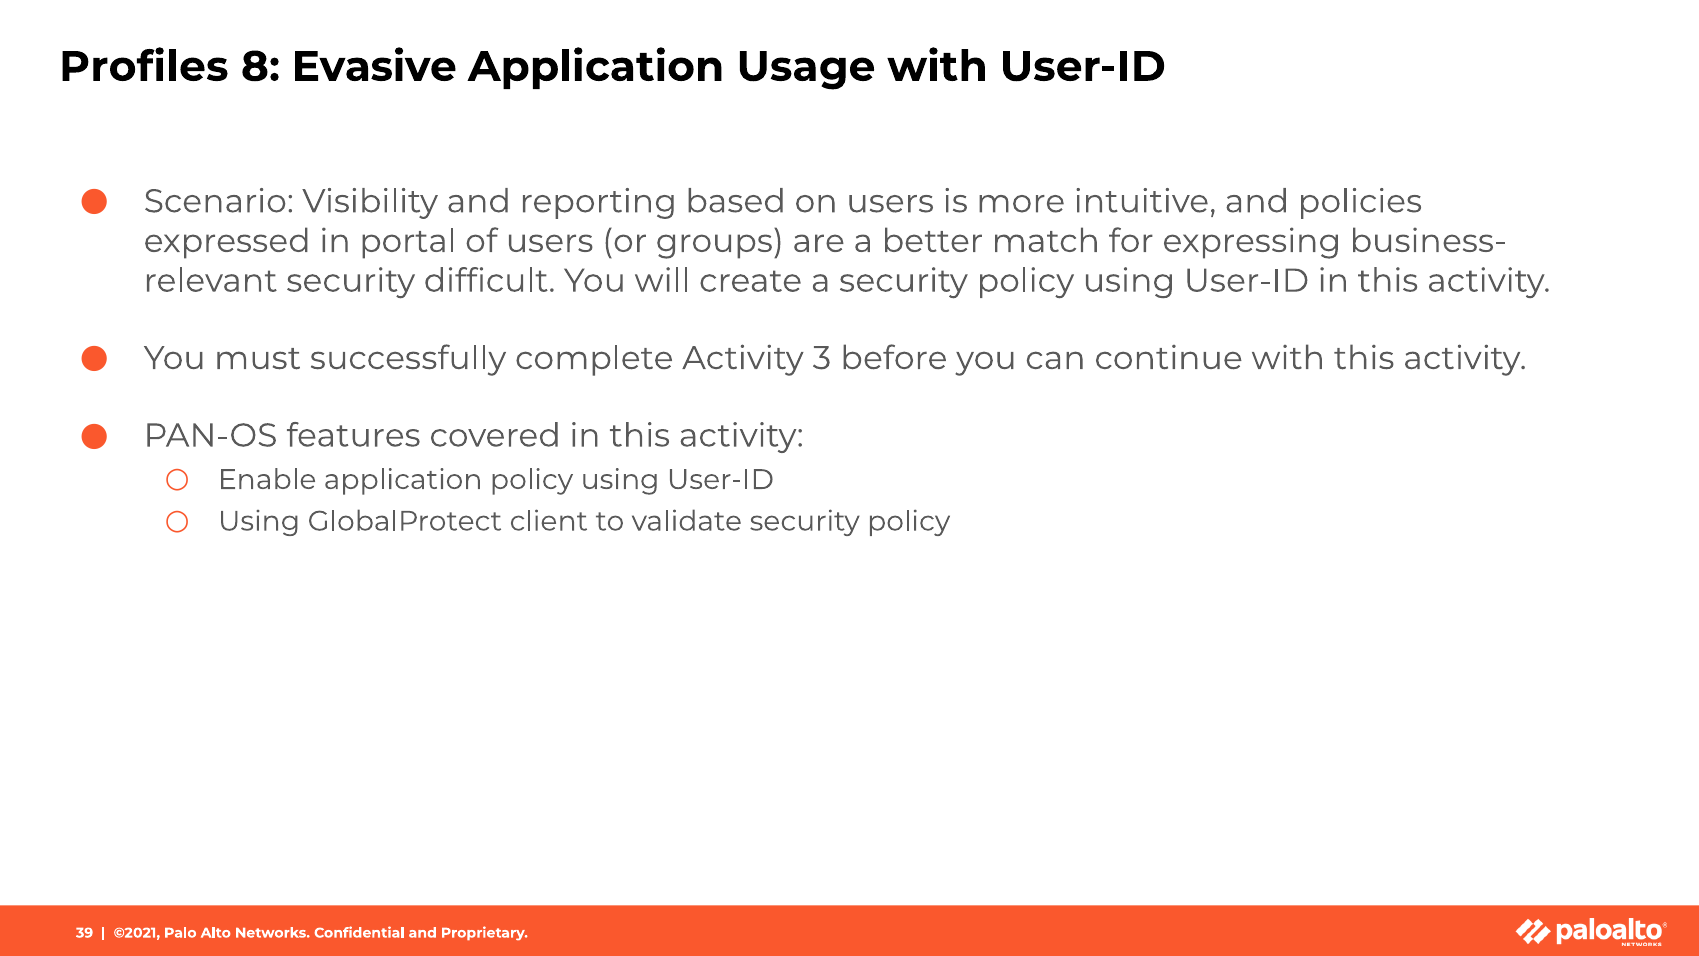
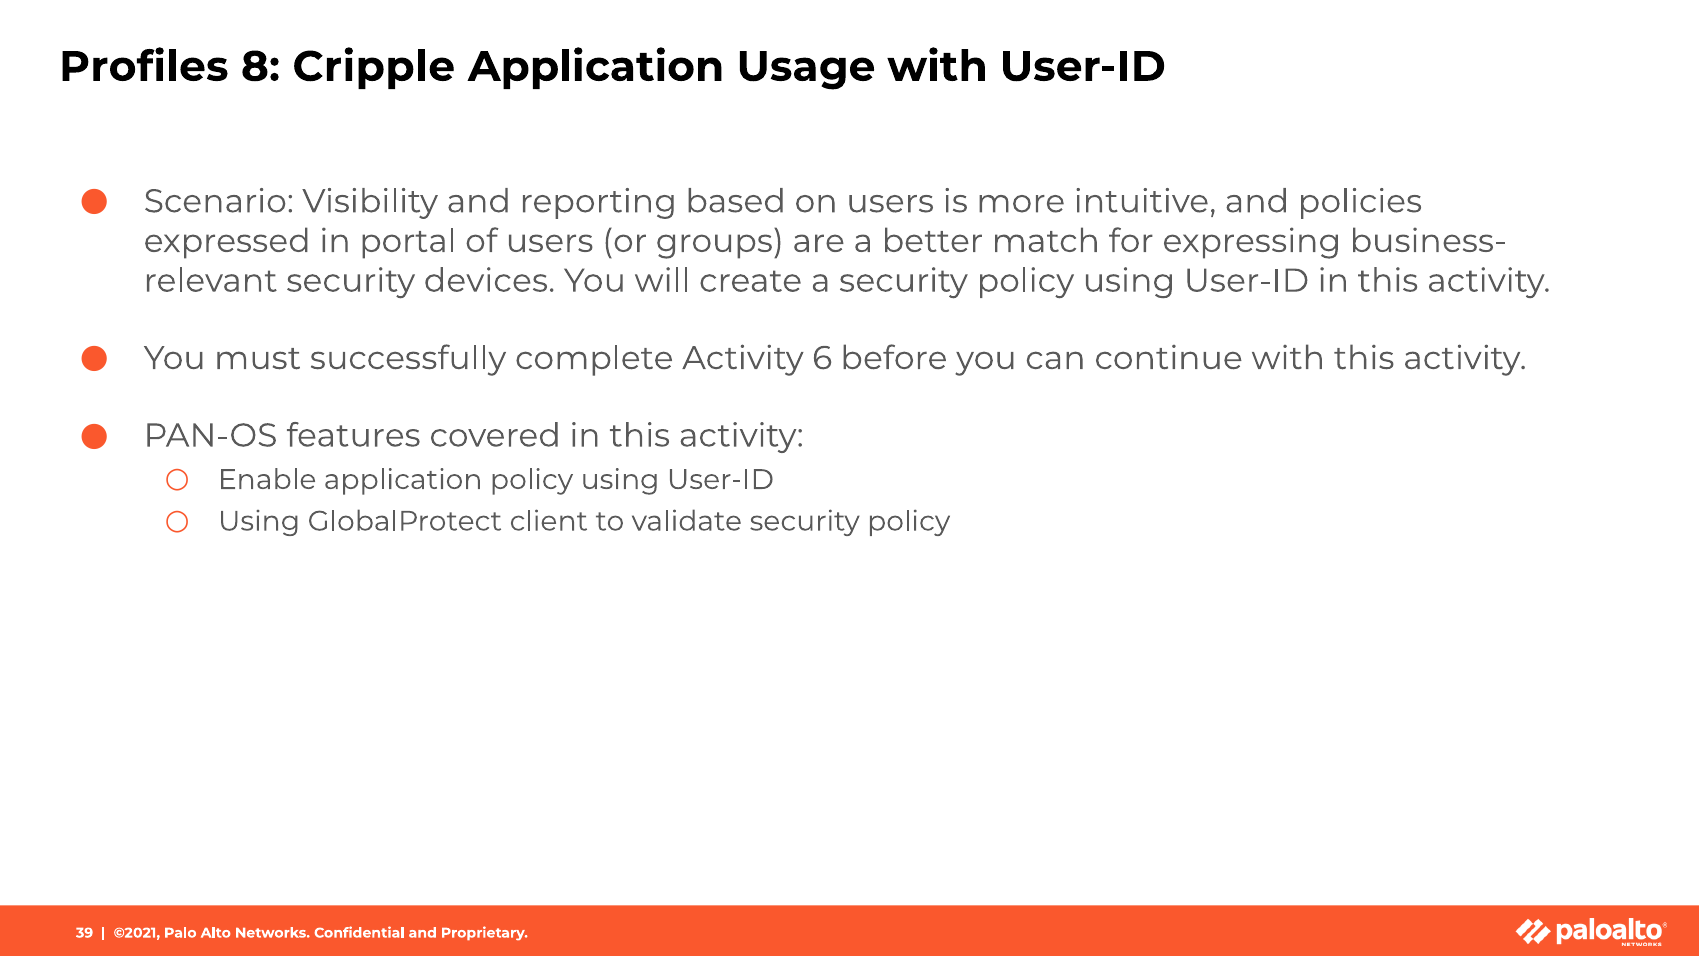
Evasive: Evasive -> Cripple
difficult: difficult -> devices
3: 3 -> 6
